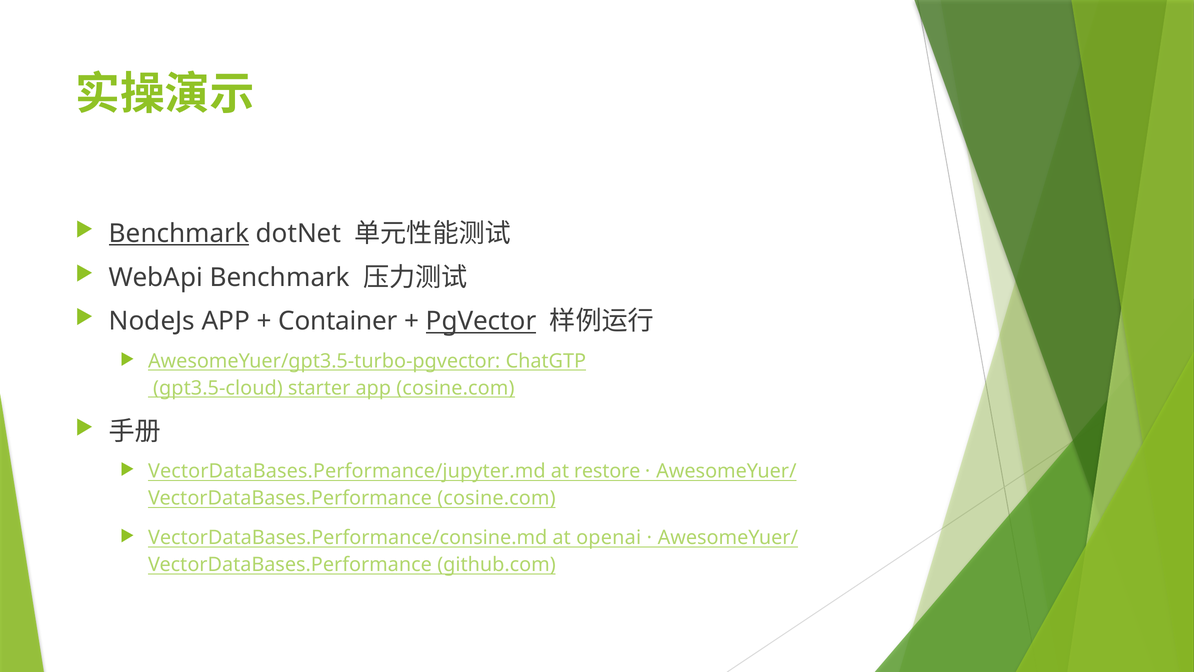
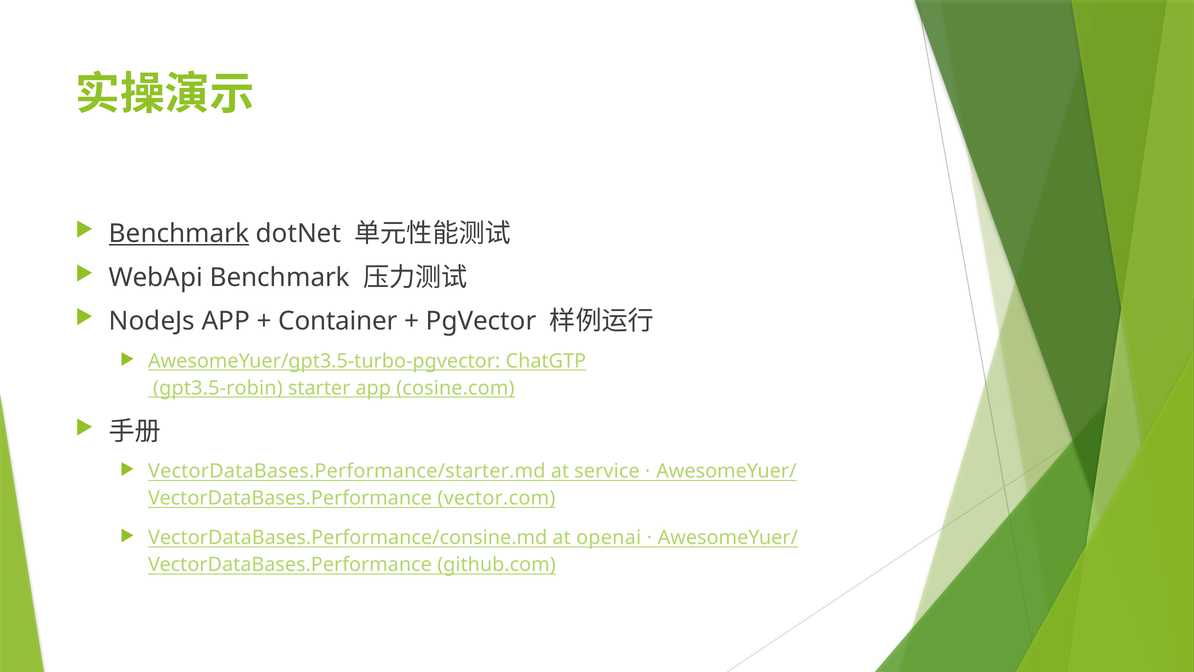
PgVector underline: present -> none
gpt3.5-cloud: gpt3.5-cloud -> gpt3.5-robin
VectorDataBases.Performance/jupyter.md: VectorDataBases.Performance/jupyter.md -> VectorDataBases.Performance/starter.md
restore: restore -> service
cosine.com at (496, 498): cosine.com -> vector.com
